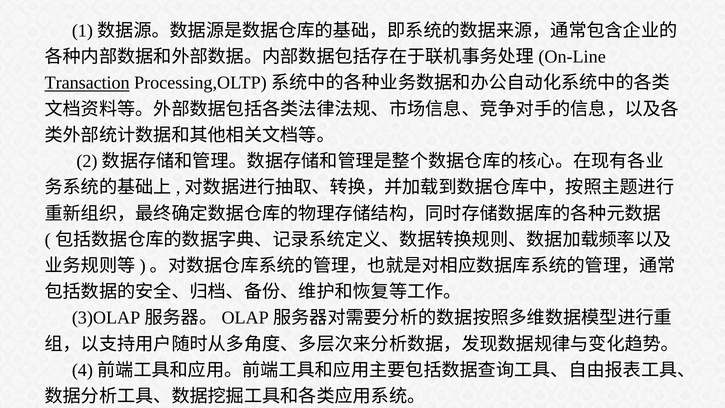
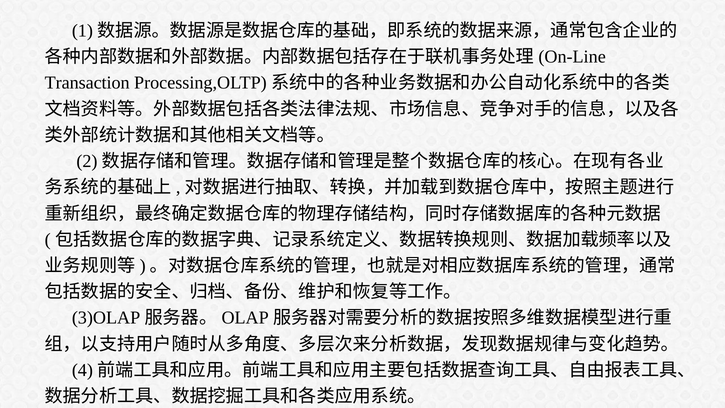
Transaction underline: present -> none
